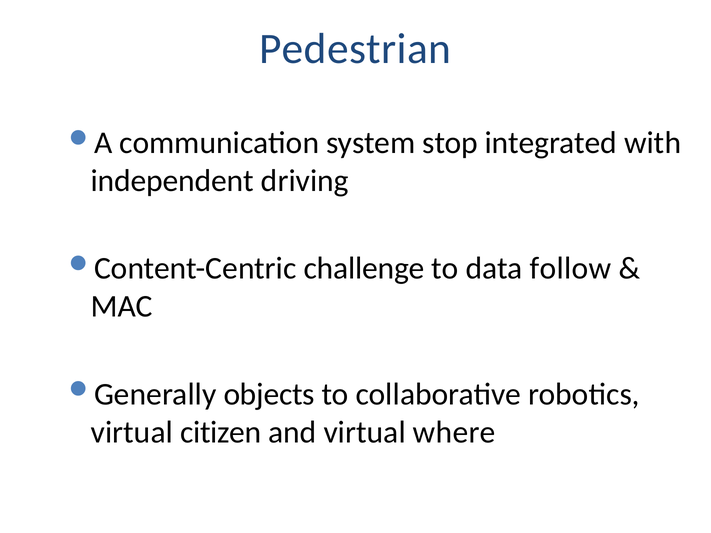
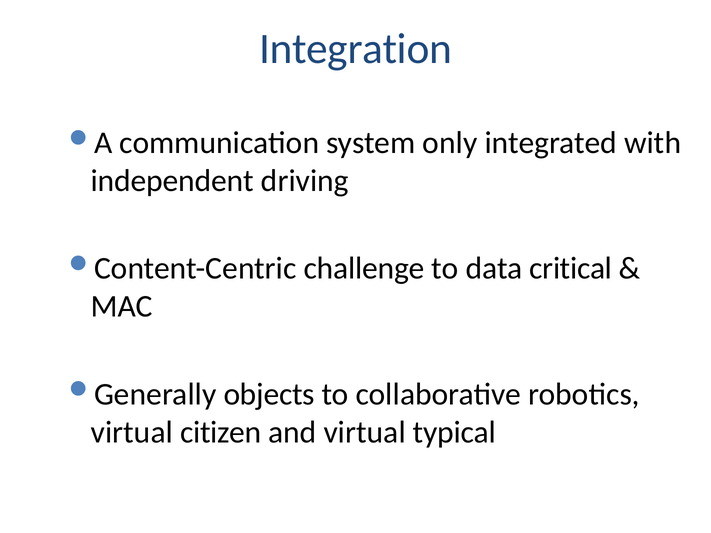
Pedestrian: Pedestrian -> Integration
stop: stop -> only
follow: follow -> critical
where: where -> typical
